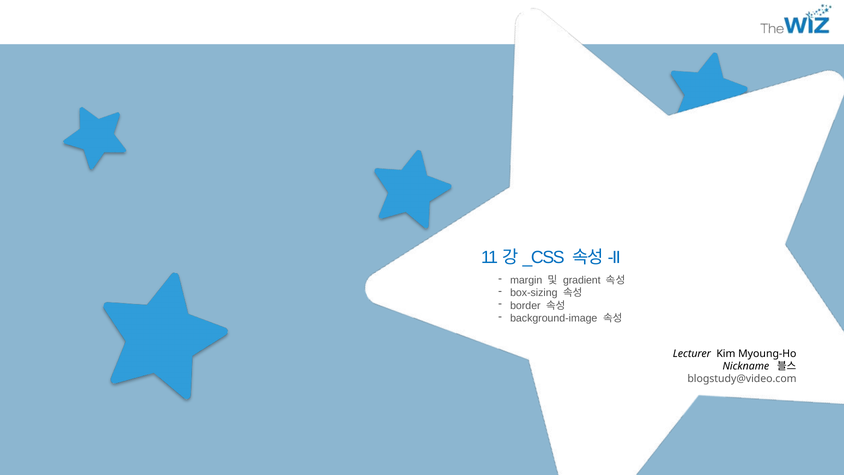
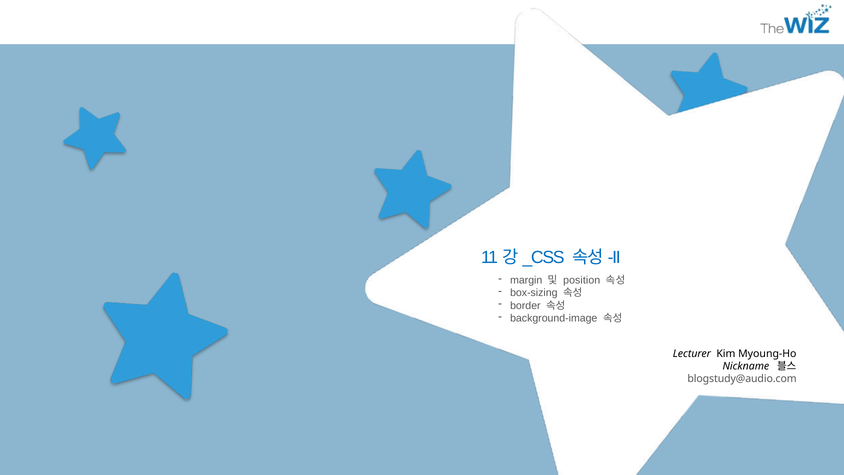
gradient: gradient -> position
blogstudy@video.com: blogstudy@video.com -> blogstudy@audio.com
